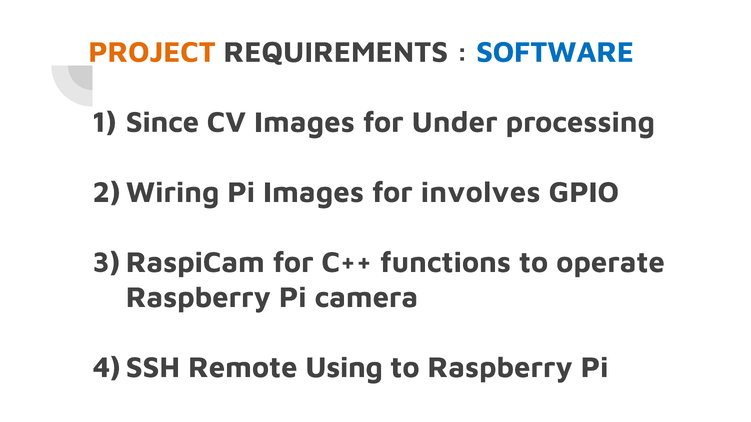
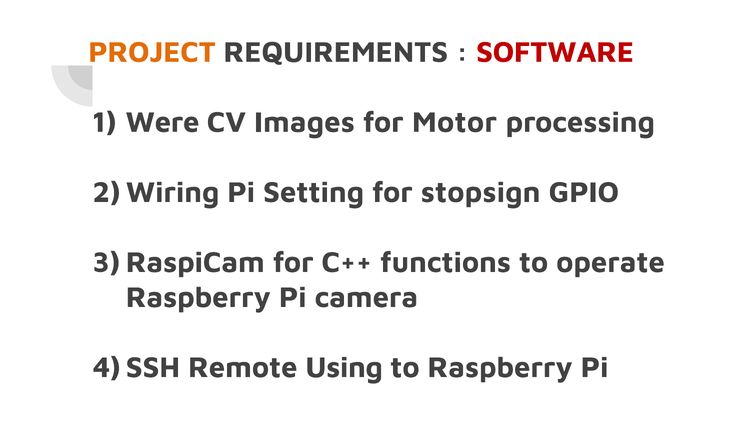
SOFTWARE colour: blue -> red
Since: Since -> Were
Under: Under -> Motor
Pi Images: Images -> Setting
involves: involves -> stopsign
